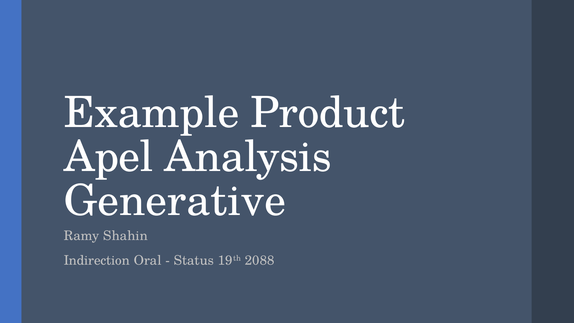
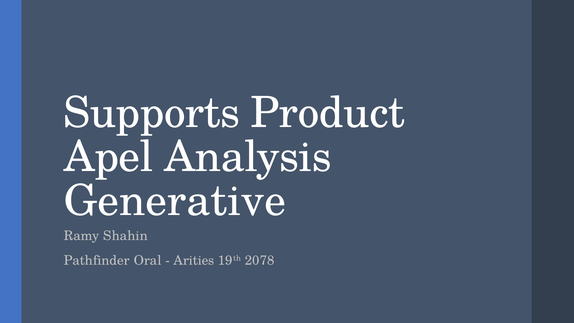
Example: Example -> Supports
Indirection: Indirection -> Pathfinder
Status: Status -> Arities
2088: 2088 -> 2078
